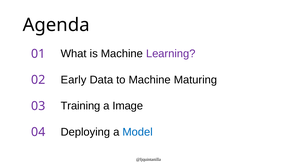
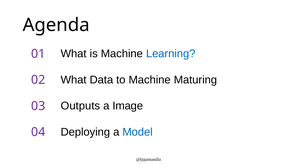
Learning colour: purple -> blue
02 Early: Early -> What
Training: Training -> Outputs
